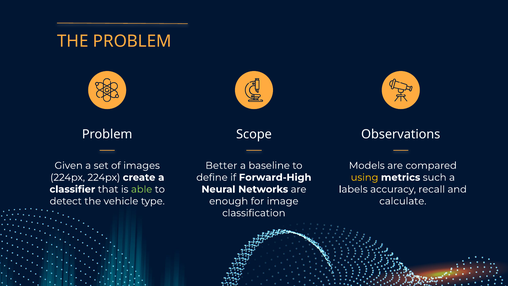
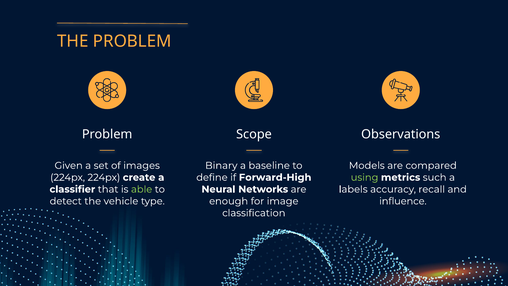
Better: Better -> Binary
using colour: yellow -> light green
calculate: calculate -> influence
